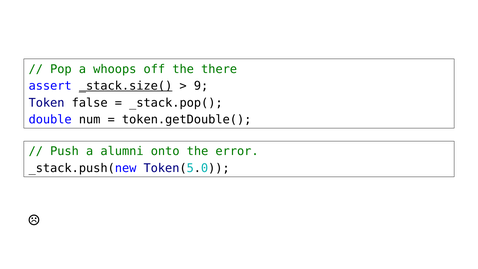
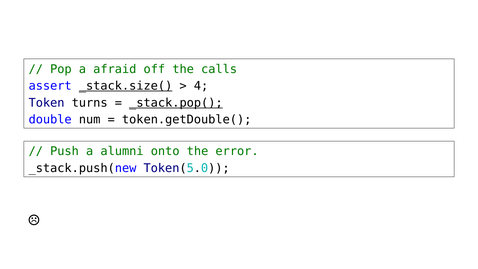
whoops: whoops -> afraid
there: there -> calls
9: 9 -> 4
false: false -> turns
_stack.pop( underline: none -> present
